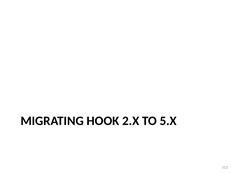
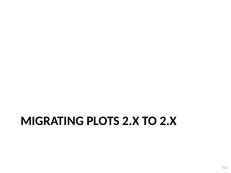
HOOK: HOOK -> PLOTS
TO 5.X: 5.X -> 2.X
